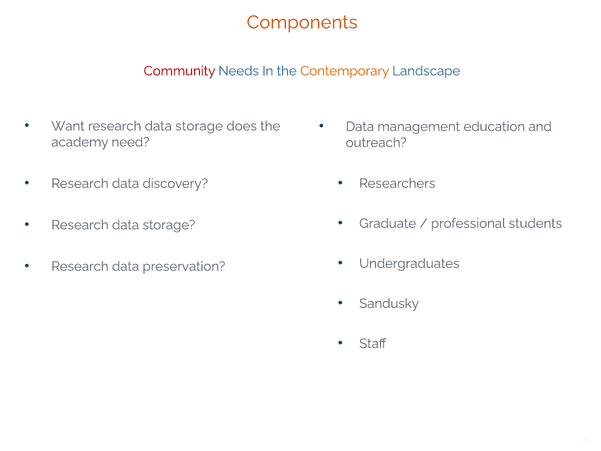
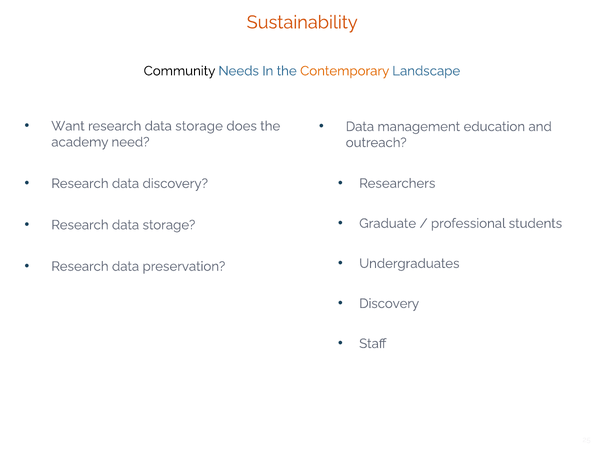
Components: Components -> Sustainability
Community colour: red -> black
Sandusky at (389, 303): Sandusky -> Discovery
